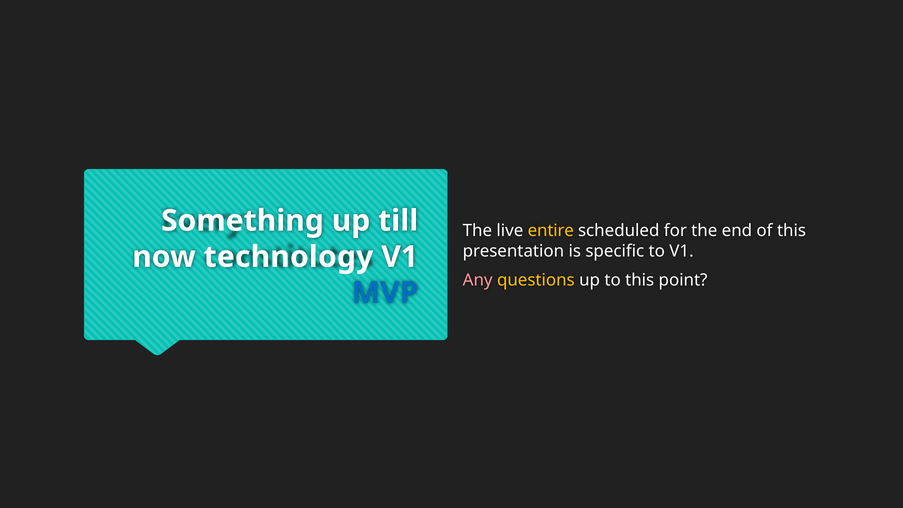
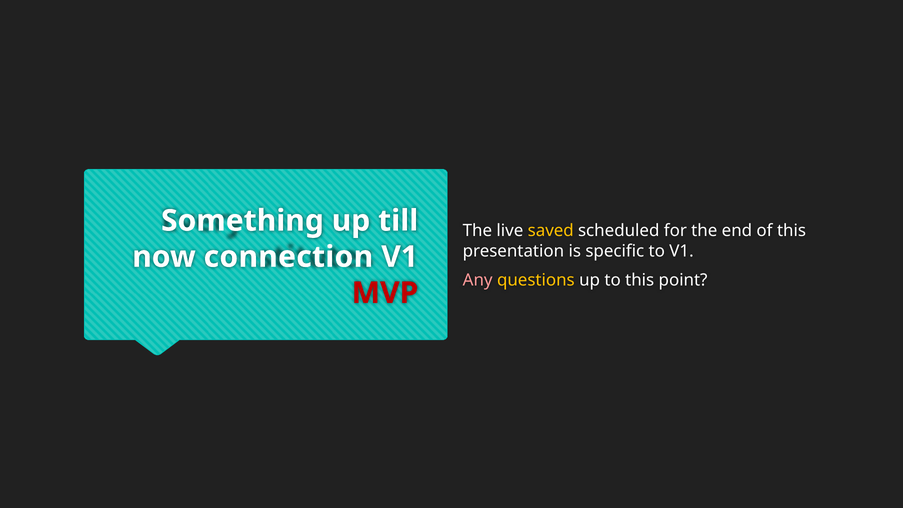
entire: entire -> saved
technology: technology -> connection
MVP colour: blue -> red
